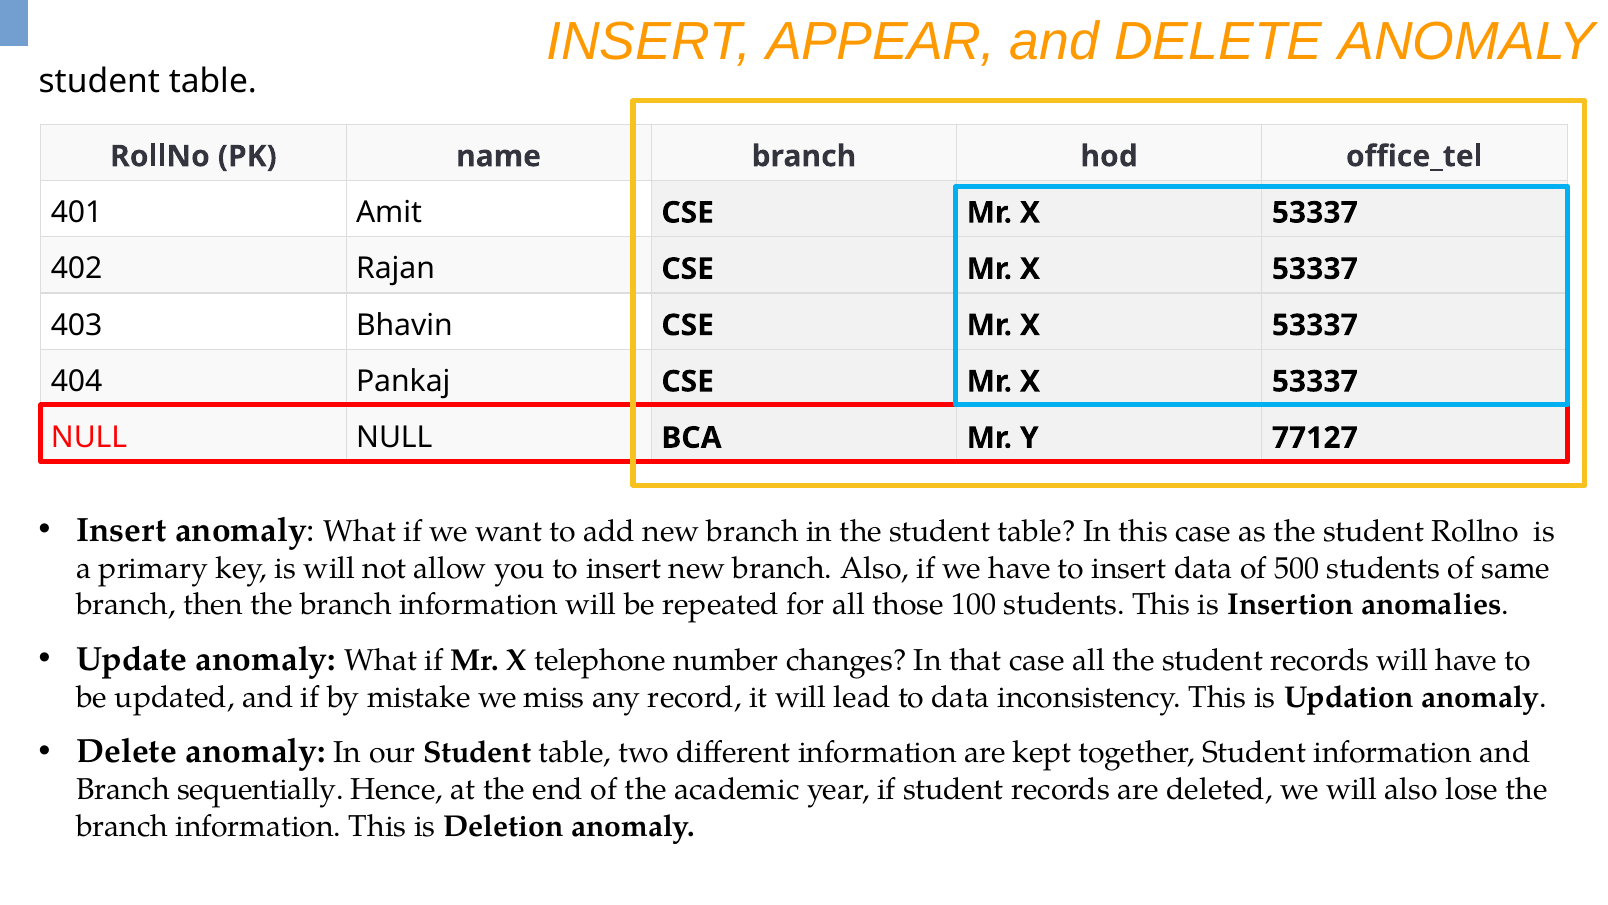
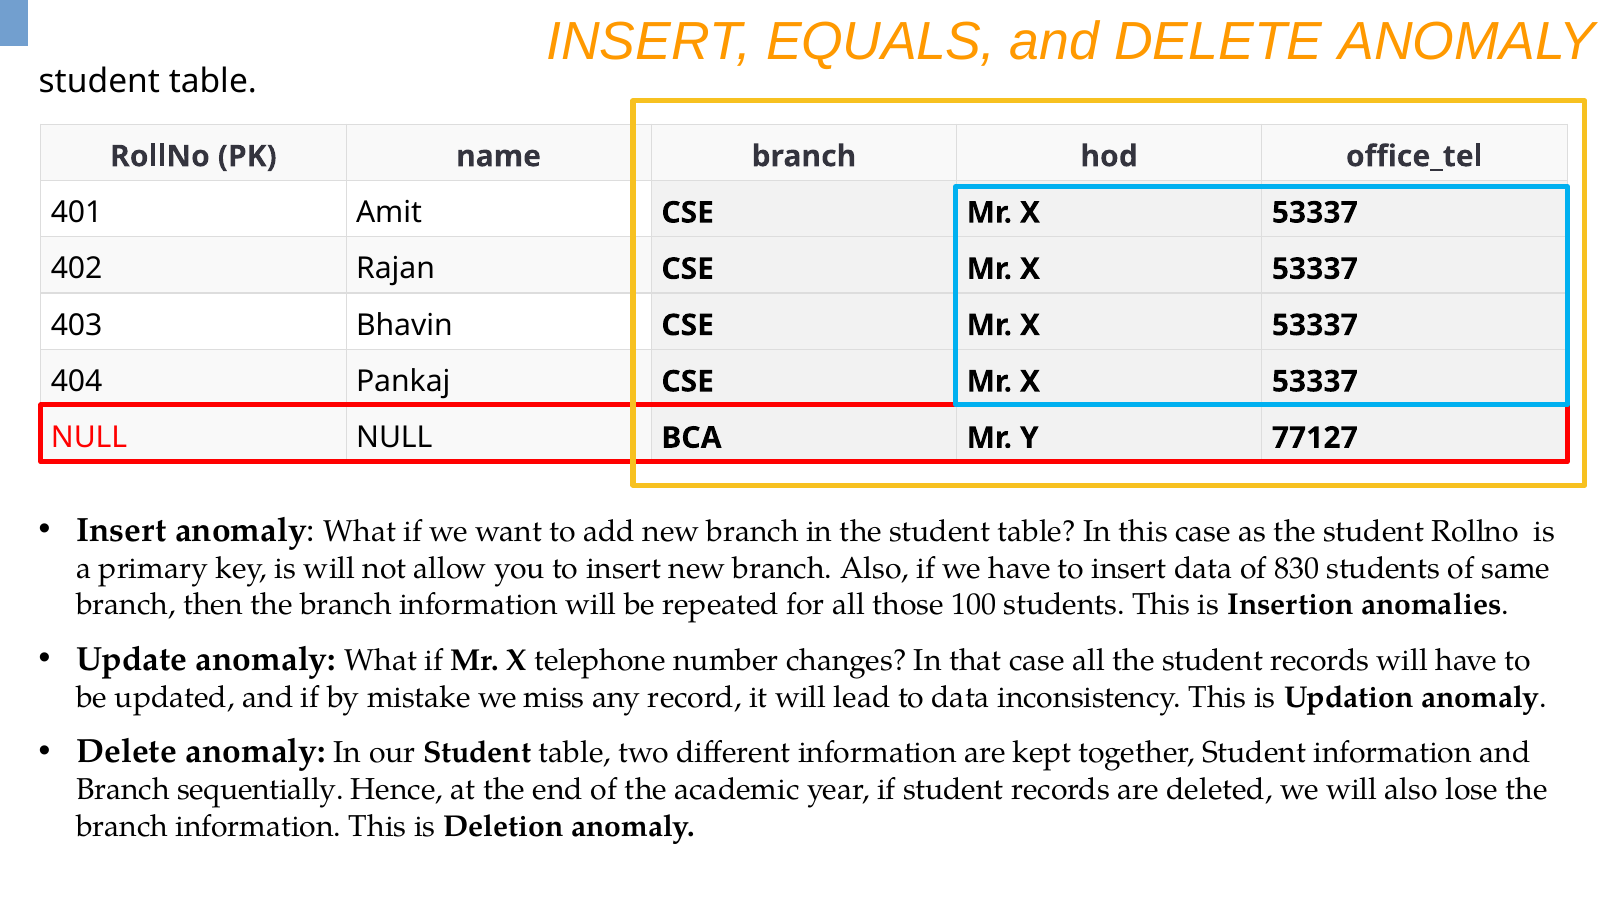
APPEAR: APPEAR -> EQUALS
500: 500 -> 830
